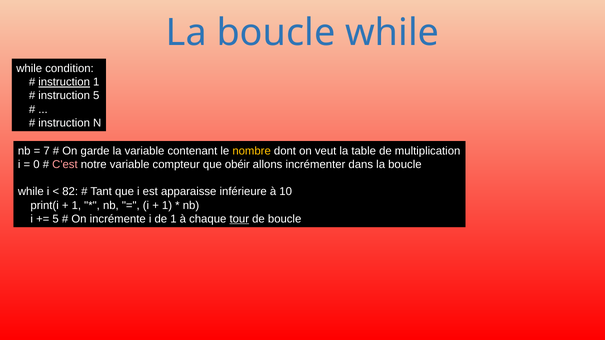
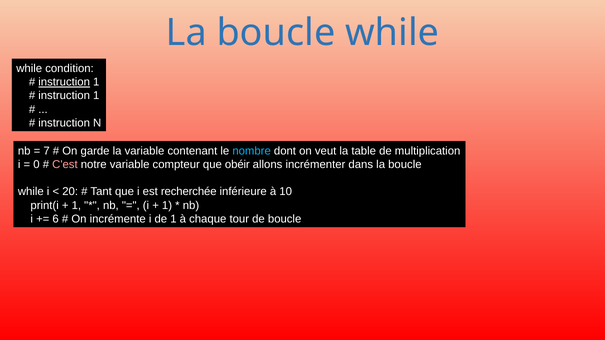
5 at (96, 96): 5 -> 1
nombre colour: yellow -> light blue
82: 82 -> 20
apparaisse: apparaisse -> recherchée
5 at (56, 219): 5 -> 6
tour underline: present -> none
